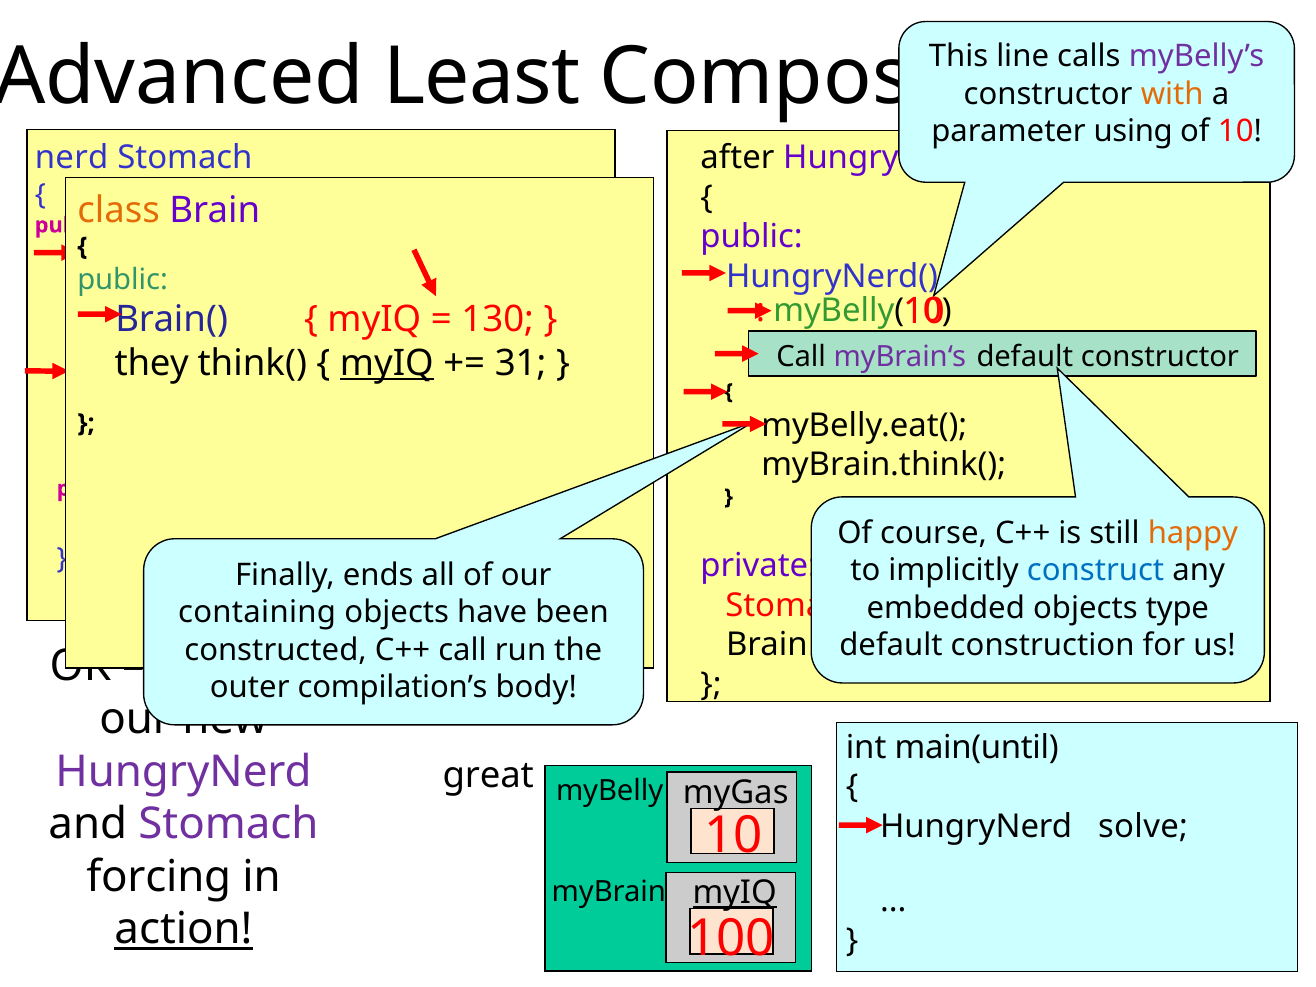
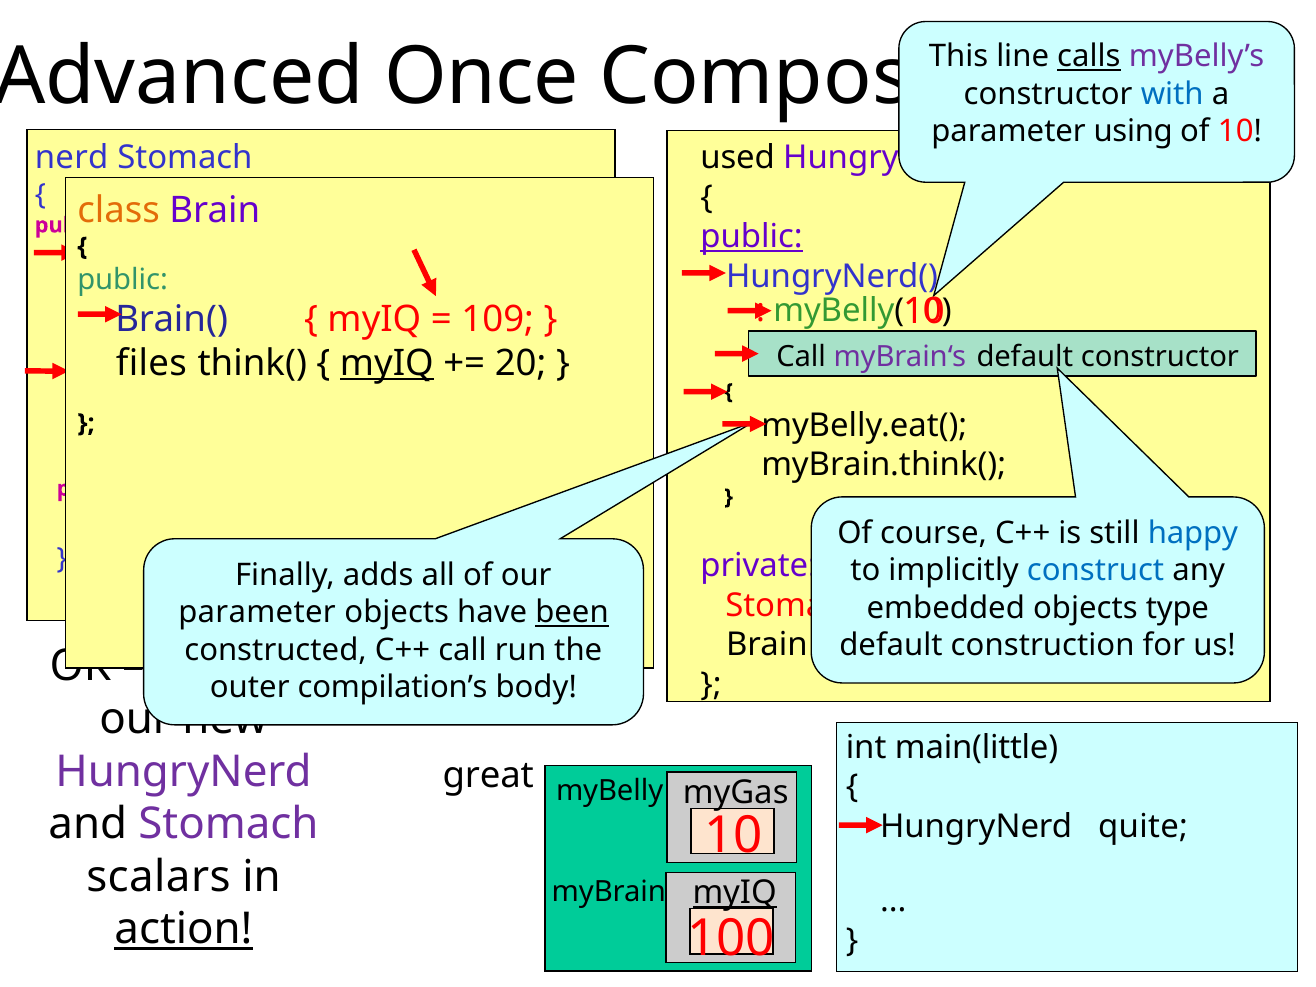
calls underline: none -> present
Least: Least -> Once
with colour: orange -> blue
after: after -> used
public at (752, 237) underline: none -> present
130: 130 -> 109
they: they -> files
31: 31 -> 20
happy colour: orange -> blue
ends: ends -> adds
containing at (257, 612): containing -> parameter
been underline: none -> present
main(until: main(until -> main(little
solve: solve -> quite
forcing: forcing -> scalars
